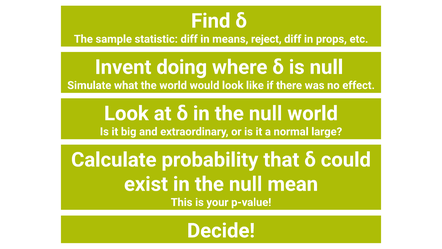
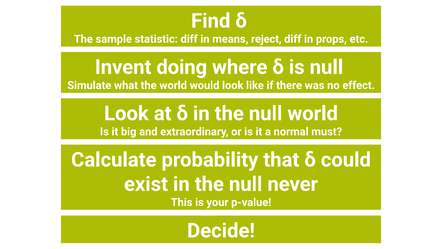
large: large -> must
mean: mean -> never
